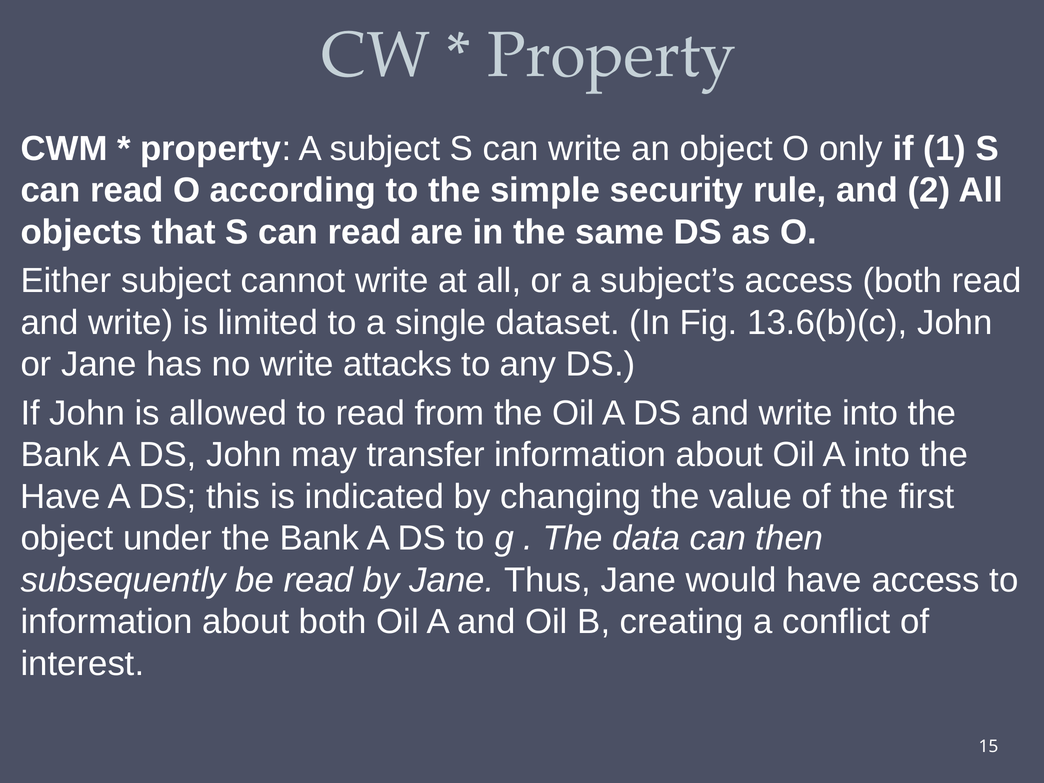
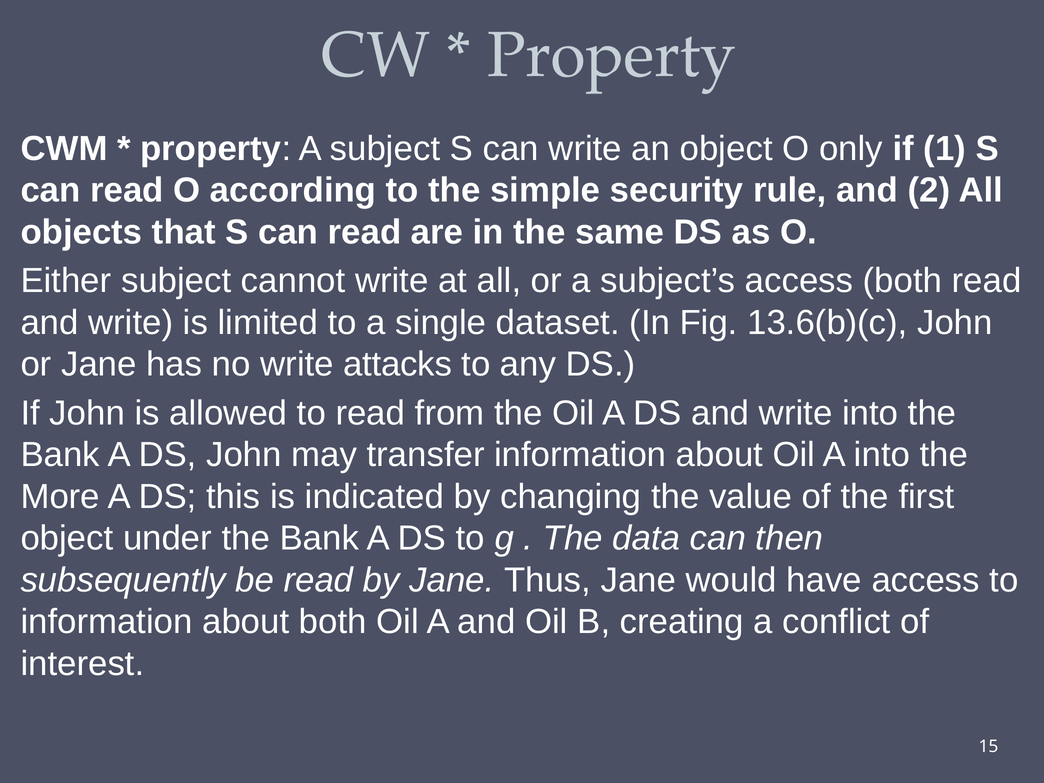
Have at (60, 497): Have -> More
